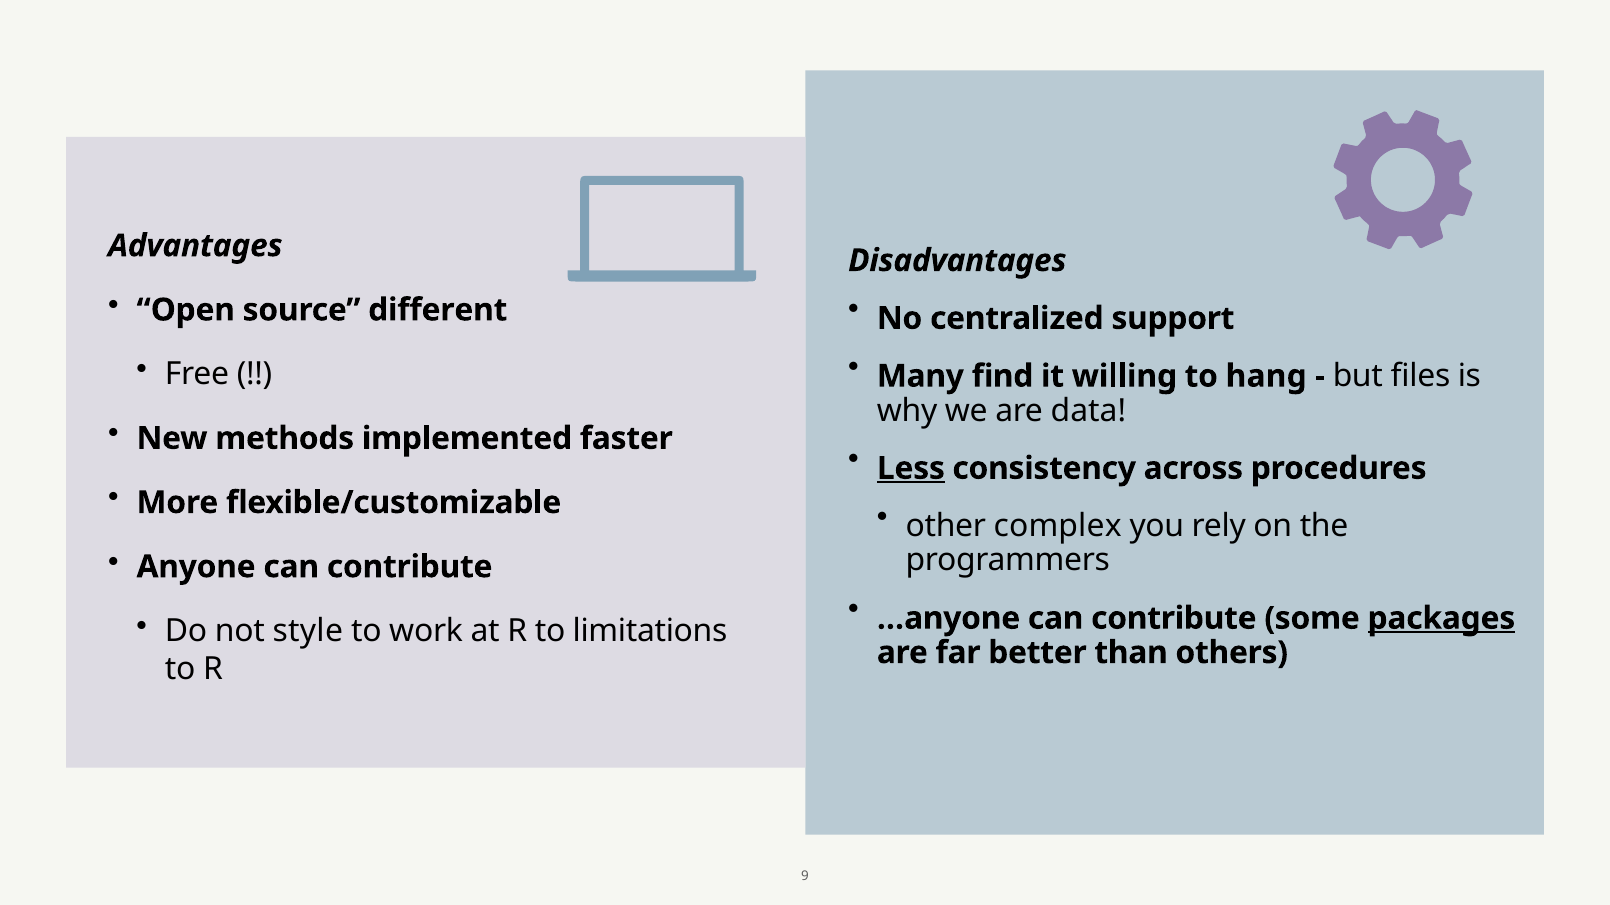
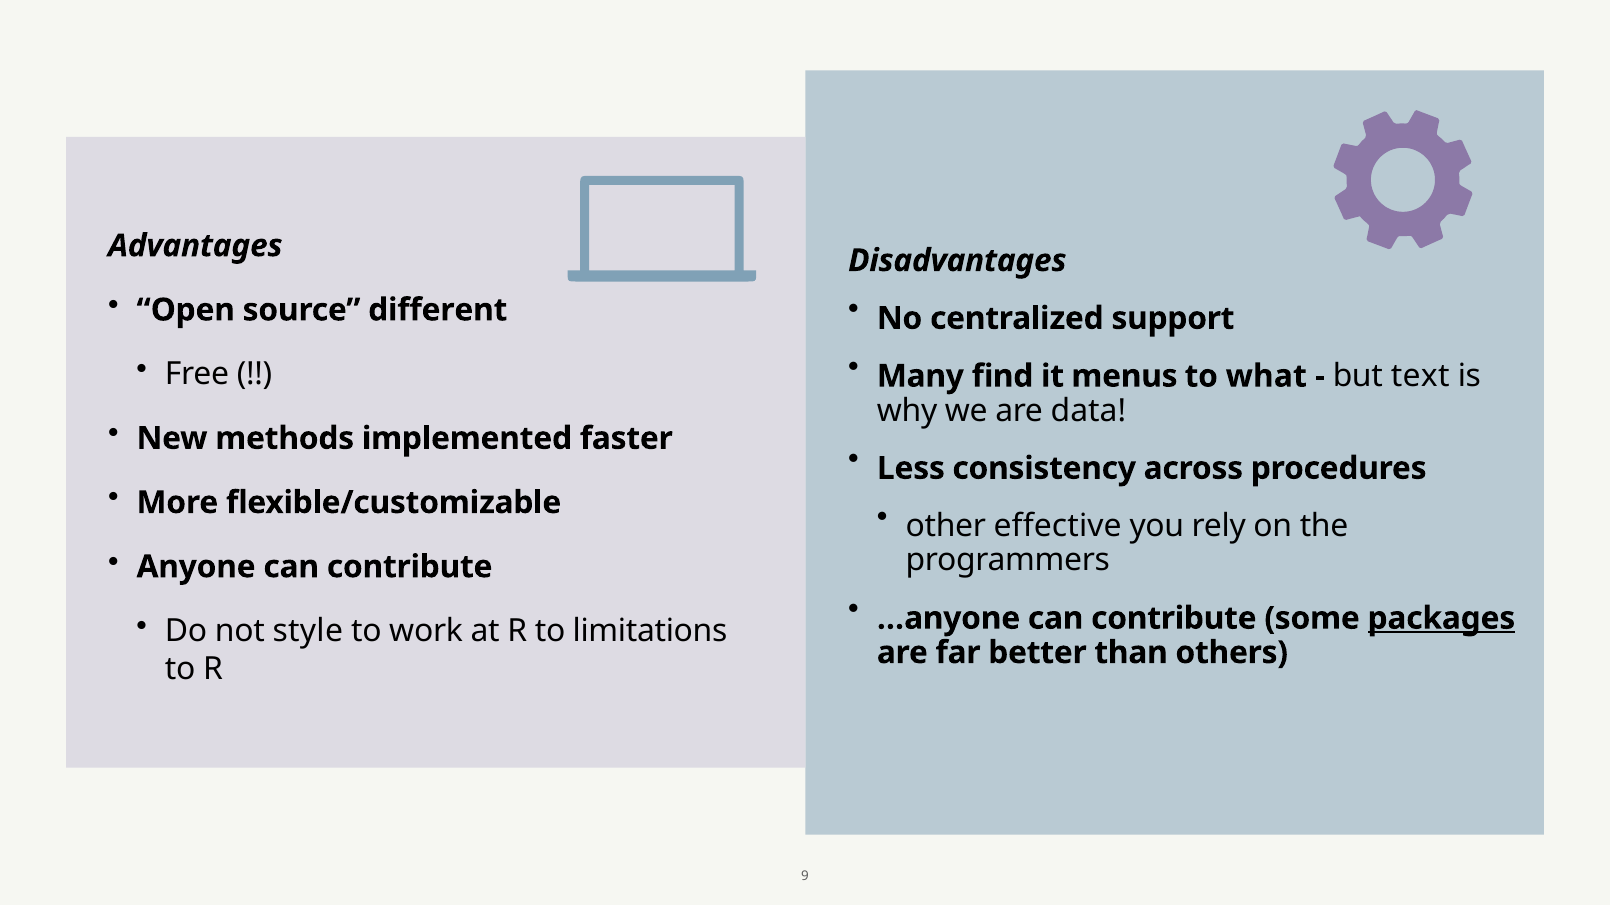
willing: willing -> menus
hang: hang -> what
files: files -> text
Less underline: present -> none
complex: complex -> effective
